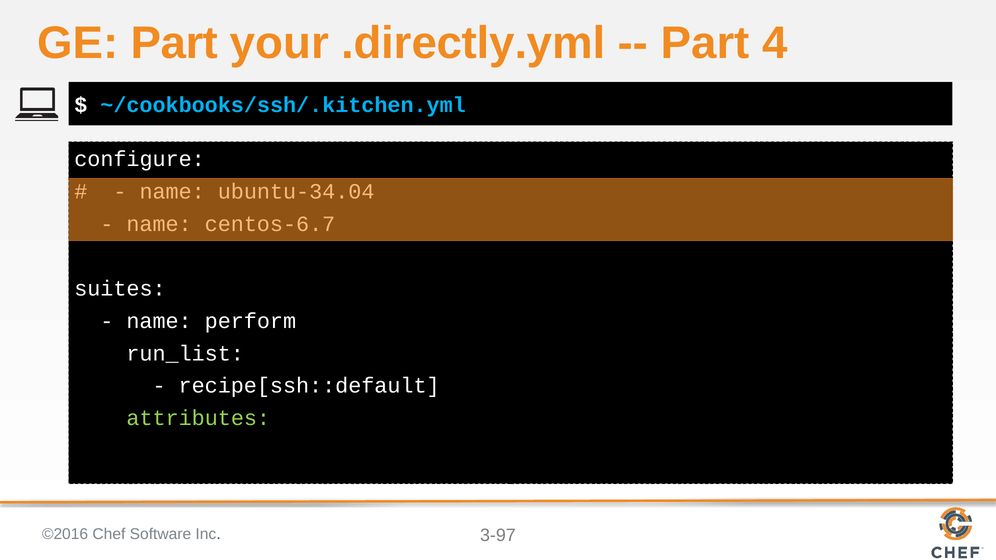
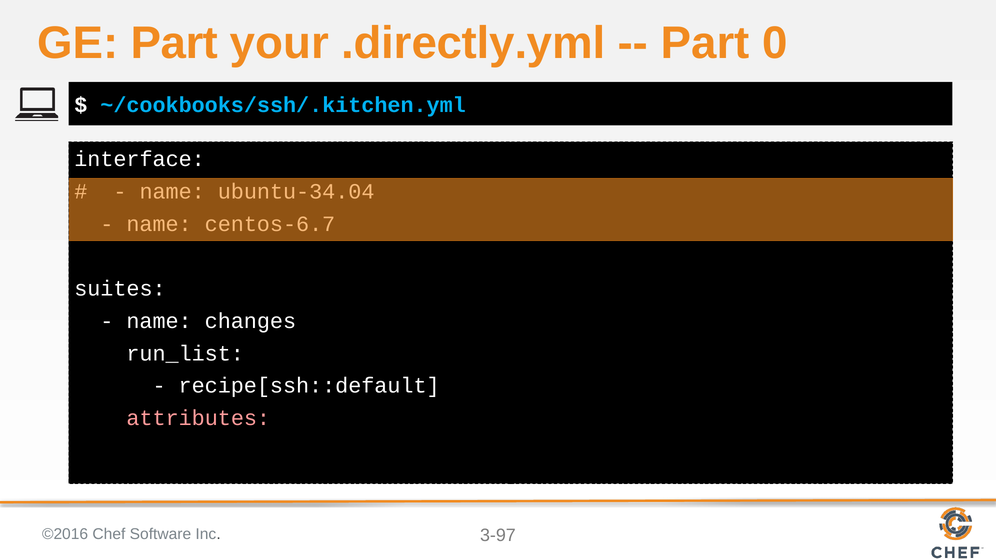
4: 4 -> 0
configure: configure -> interface
perform: perform -> changes
attributes colour: light green -> pink
